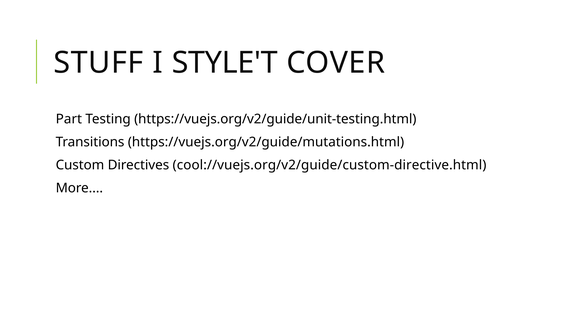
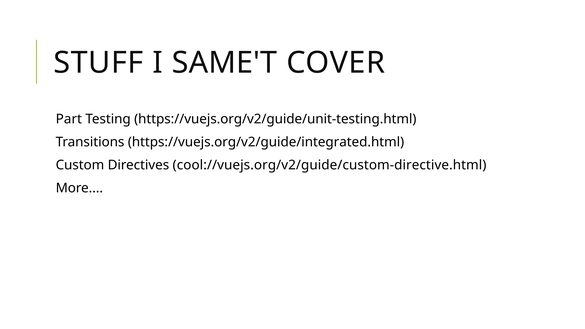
STYLE'T: STYLE'T -> SAME'T
https://vuejs.org/v2/guide/mutations.html: https://vuejs.org/v2/guide/mutations.html -> https://vuejs.org/v2/guide/integrated.html
